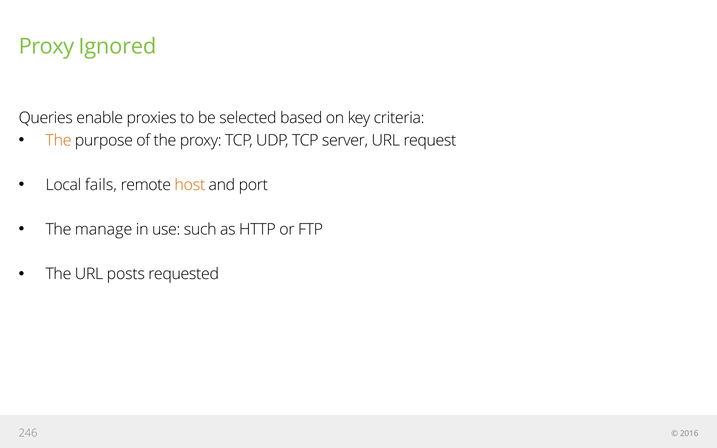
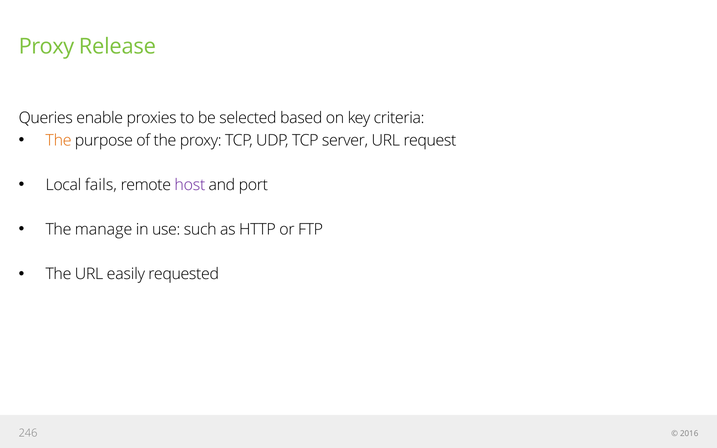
Ignored: Ignored -> Release
host colour: orange -> purple
posts: posts -> easily
